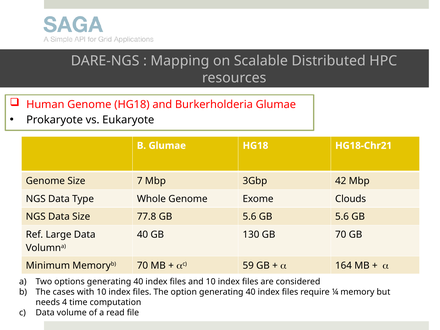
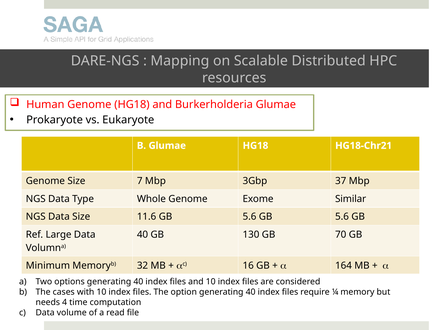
42: 42 -> 37
Clouds: Clouds -> Similar
77.8: 77.8 -> 11.6
Memoryb 70: 70 -> 32
59: 59 -> 16
